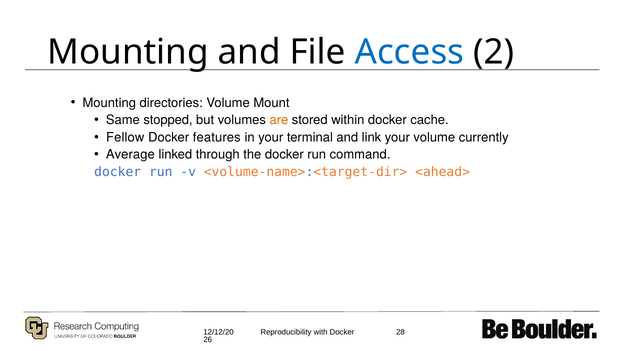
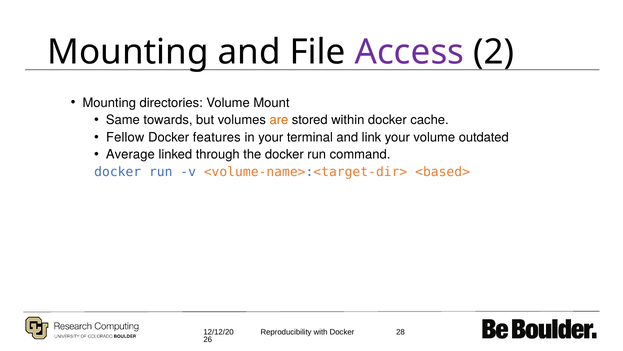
Access colour: blue -> purple
stopped: stopped -> towards
currently: currently -> outdated
<ahead>: <ahead> -> <based>
